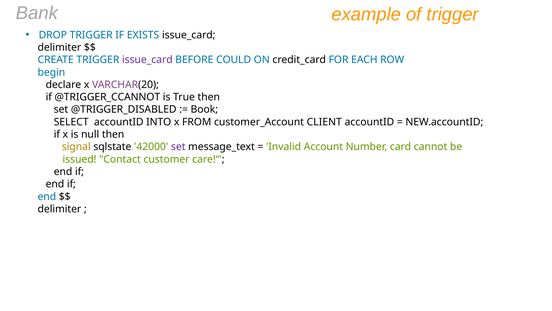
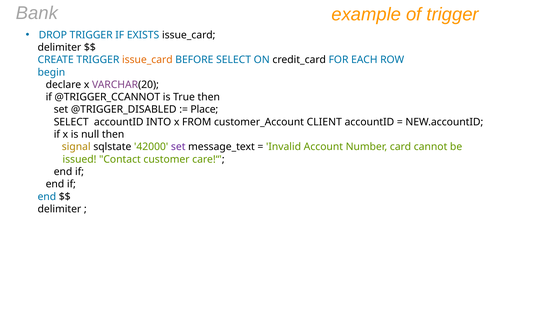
issue_card at (147, 60) colour: purple -> orange
BEFORE COULD: COULD -> SELECT
Book: Book -> Place
